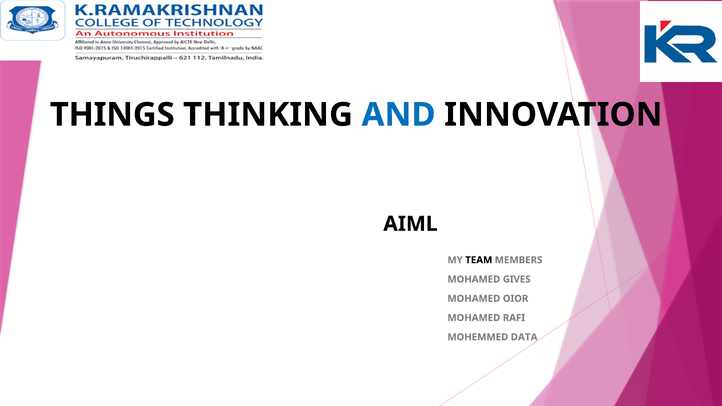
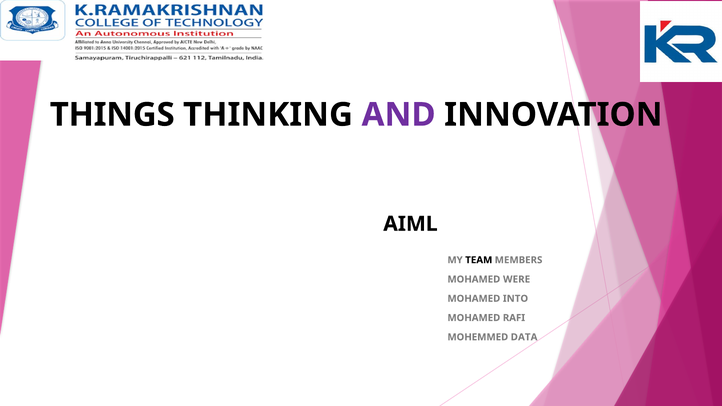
AND colour: blue -> purple
GIVES: GIVES -> WERE
OIOR: OIOR -> INTO
